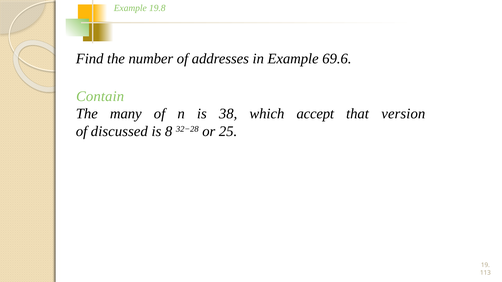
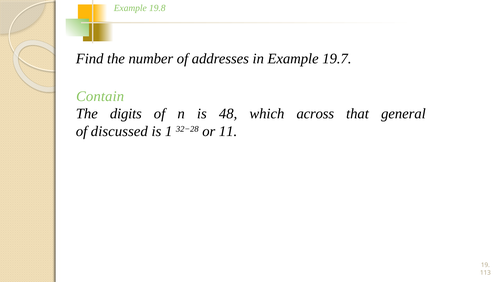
69.6: 69.6 -> 19.7
many: many -> digits
38: 38 -> 48
accept: accept -> across
version: version -> general
8: 8 -> 1
25: 25 -> 11
